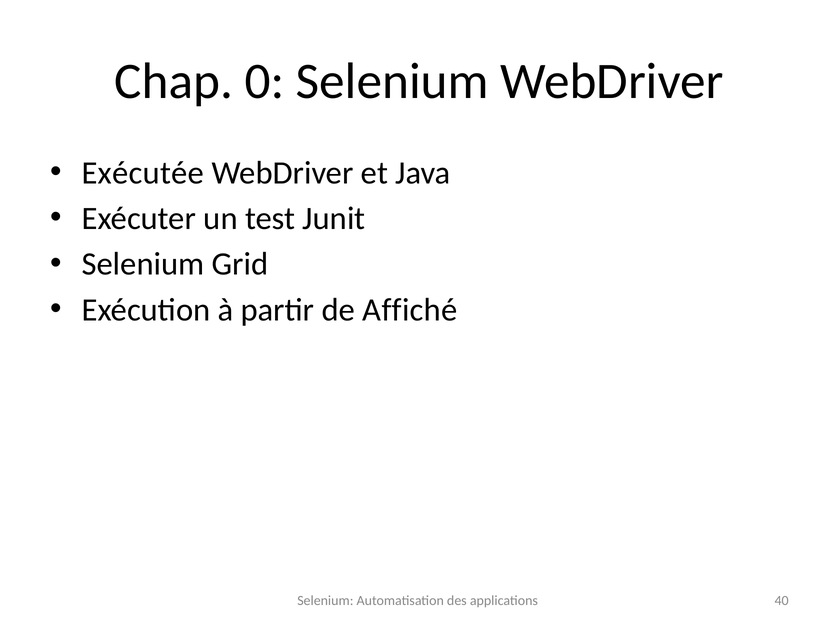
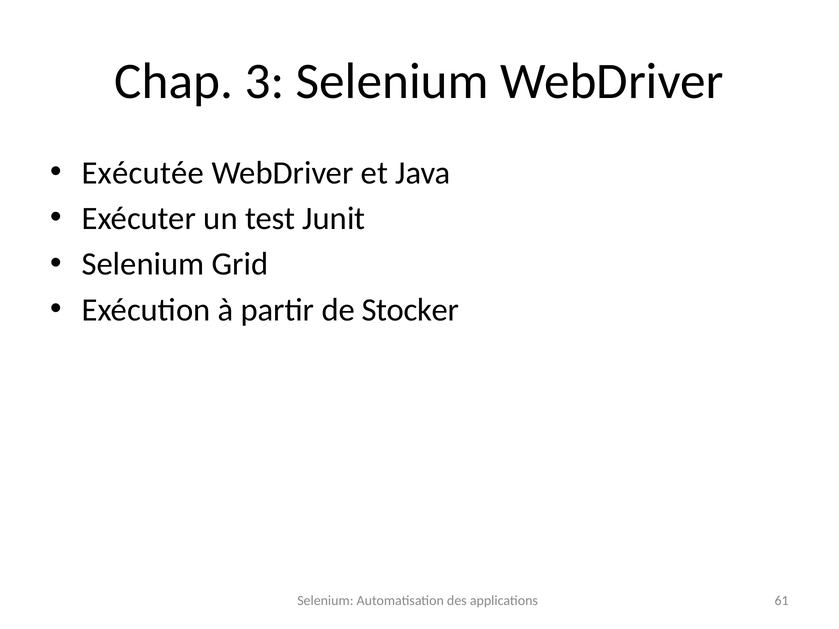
0: 0 -> 3
Affiché: Affiché -> Stocker
40: 40 -> 61
